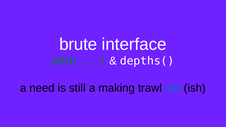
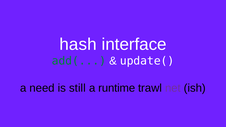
brute: brute -> hash
depths(: depths( -> update(
making: making -> runtime
net colour: blue -> purple
